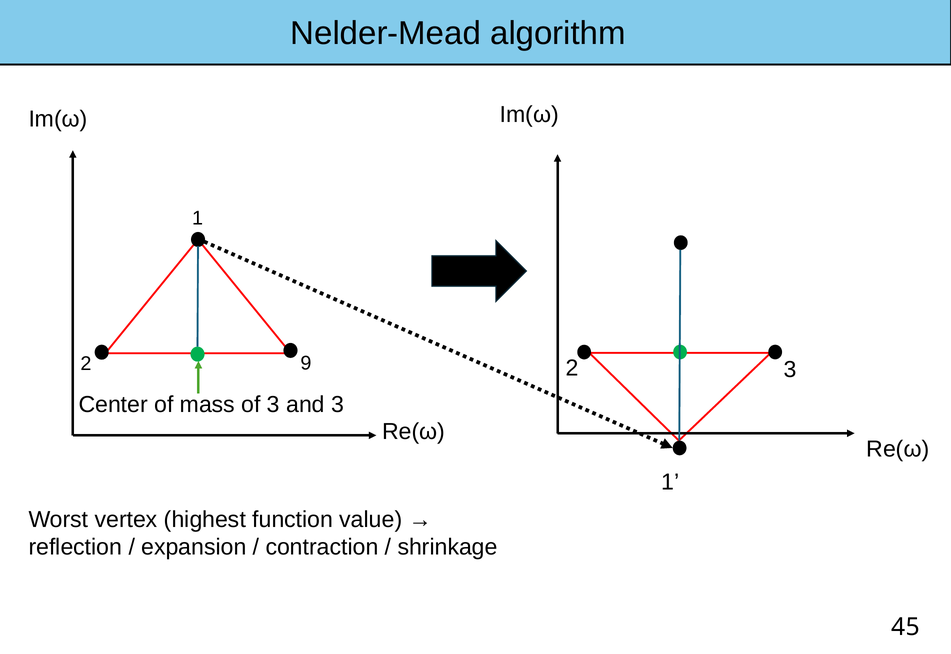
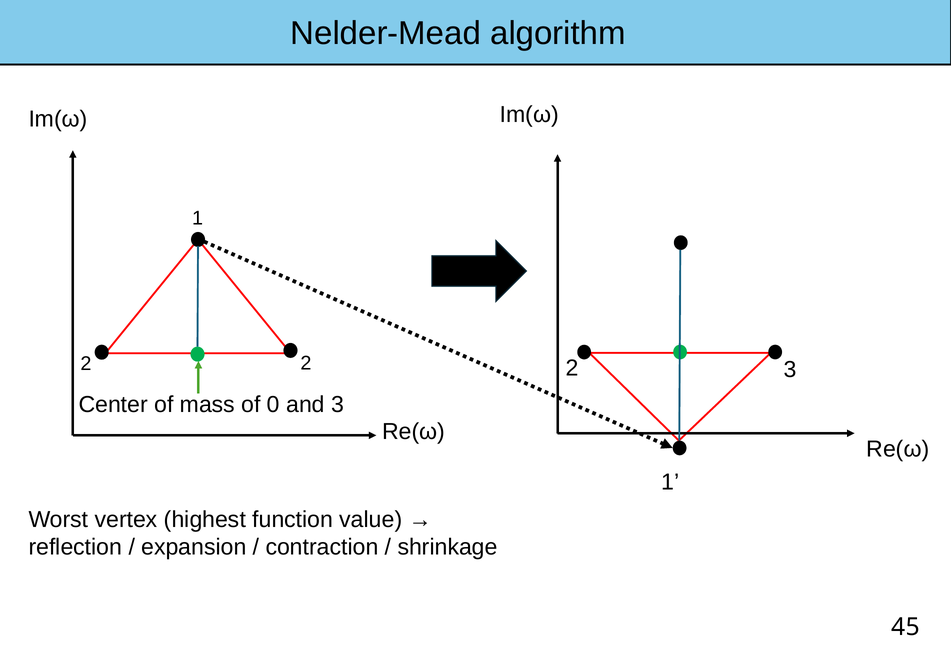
2 9: 9 -> 2
of 3: 3 -> 0
